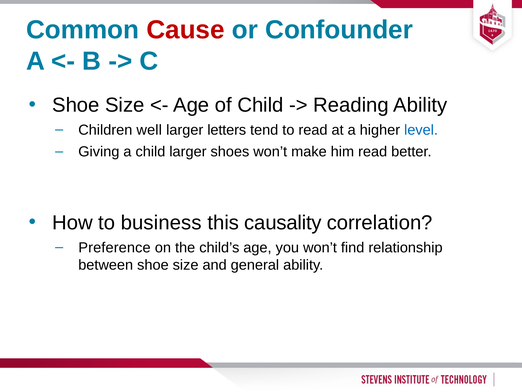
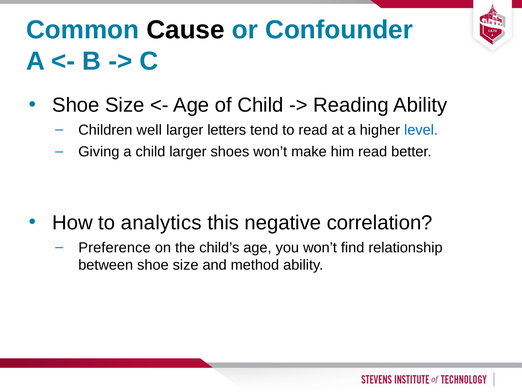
Cause colour: red -> black
business: business -> analytics
causality: causality -> negative
general: general -> method
